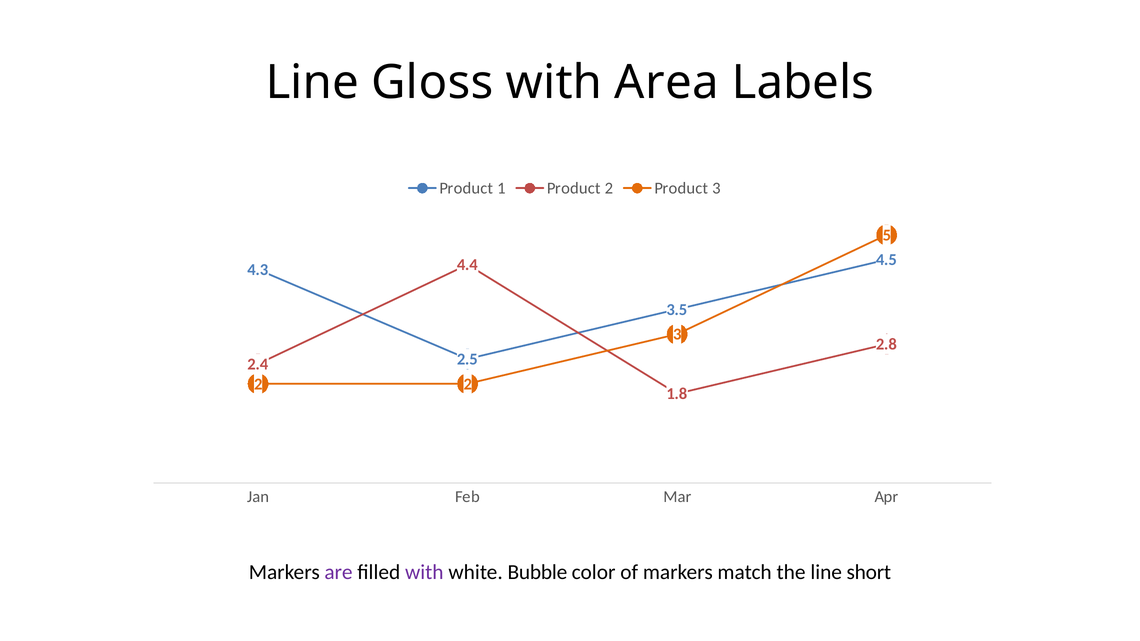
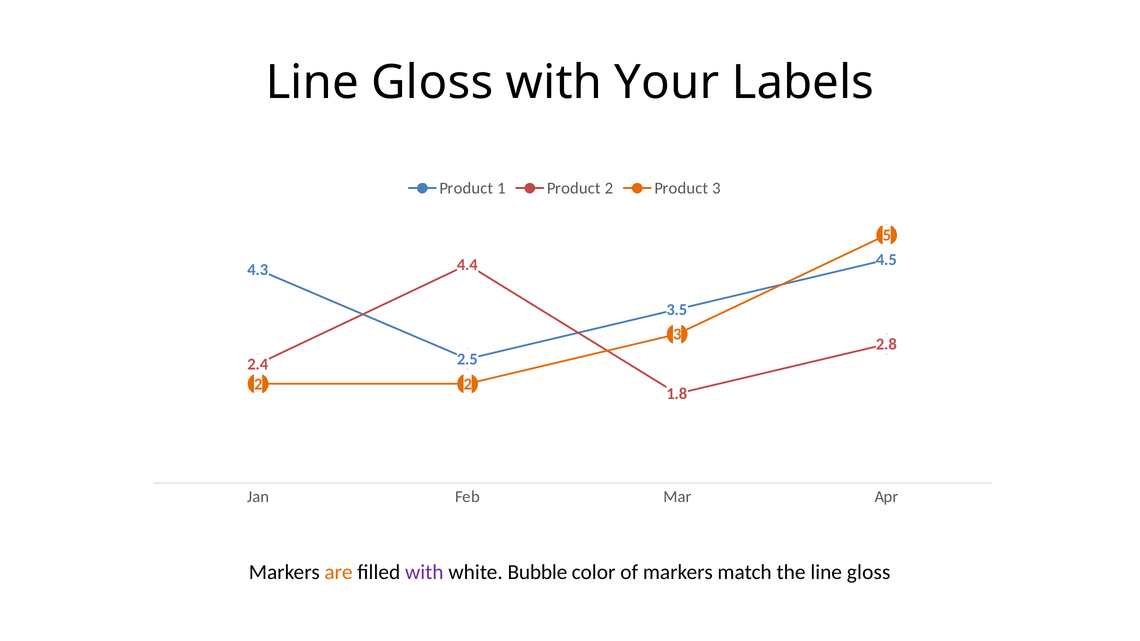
Area: Area -> Your
are colour: purple -> orange
the line short: short -> gloss
